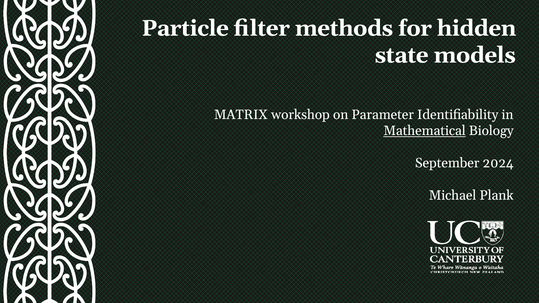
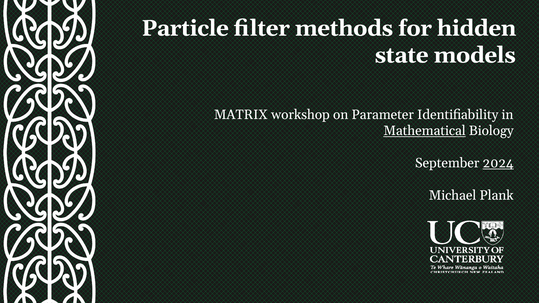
2024 underline: none -> present
